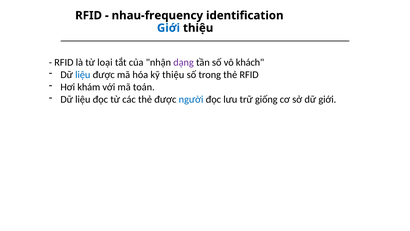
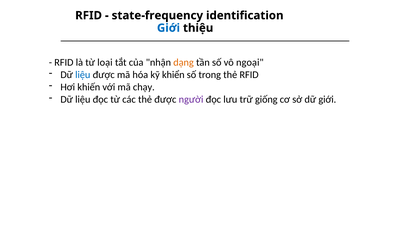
nhau‐frequency: nhau‐frequency -> state‐frequency
dạng colour: purple -> orange
khách: khách -> ngoại
kỹ thiệu: thiệu -> khiển
khám: khám -> khiến
toán: toán -> chạy
người colour: blue -> purple
